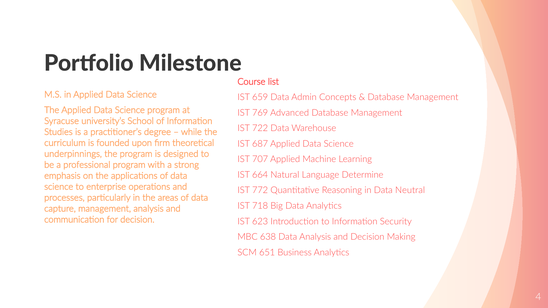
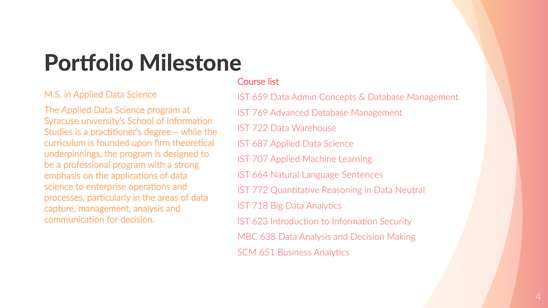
Determine: Determine -> Sentences
